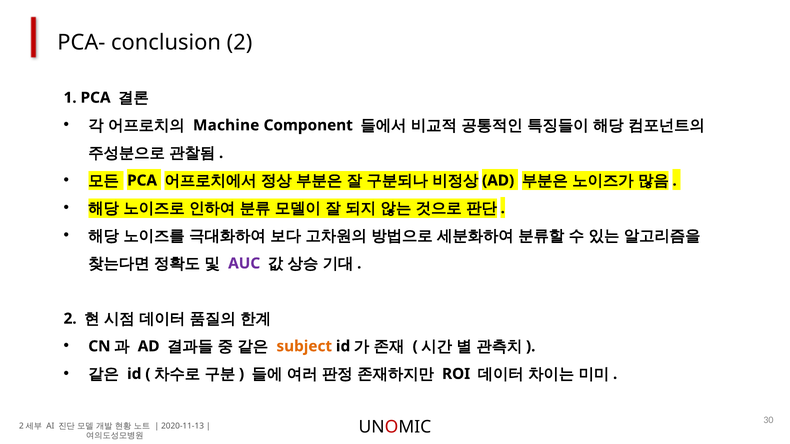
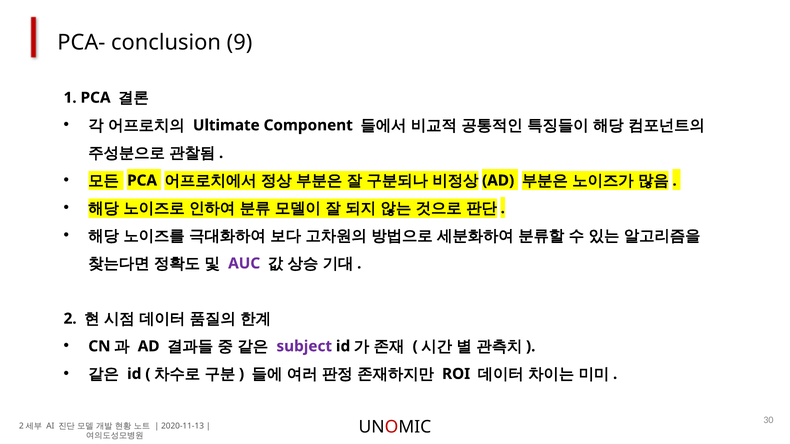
conclusion 2: 2 -> 9
Machine: Machine -> Ultimate
subject colour: orange -> purple
